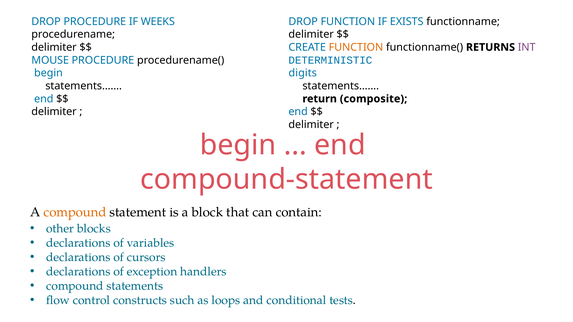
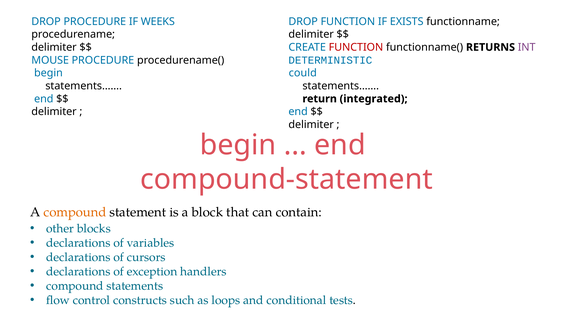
FUNCTION at (356, 47) colour: orange -> red
digits: digits -> could
composite: composite -> integrated
